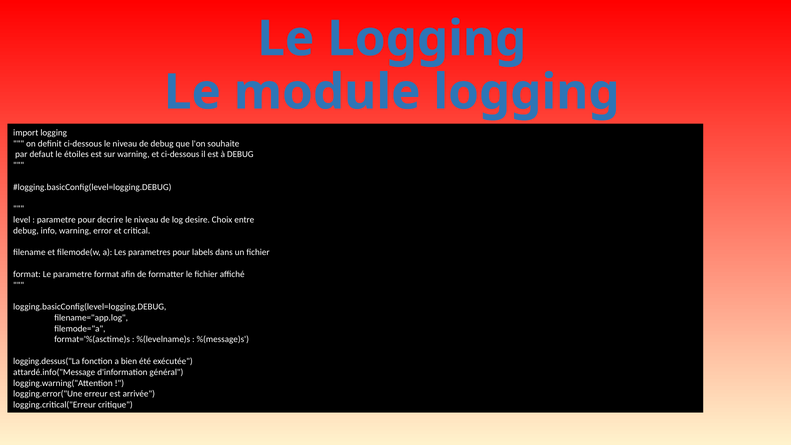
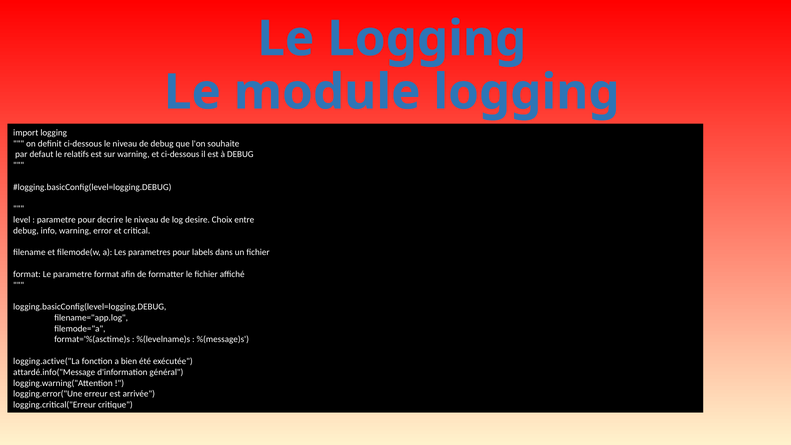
étoiles: étoiles -> relatifs
logging.dessus("La: logging.dessus("La -> logging.active("La
